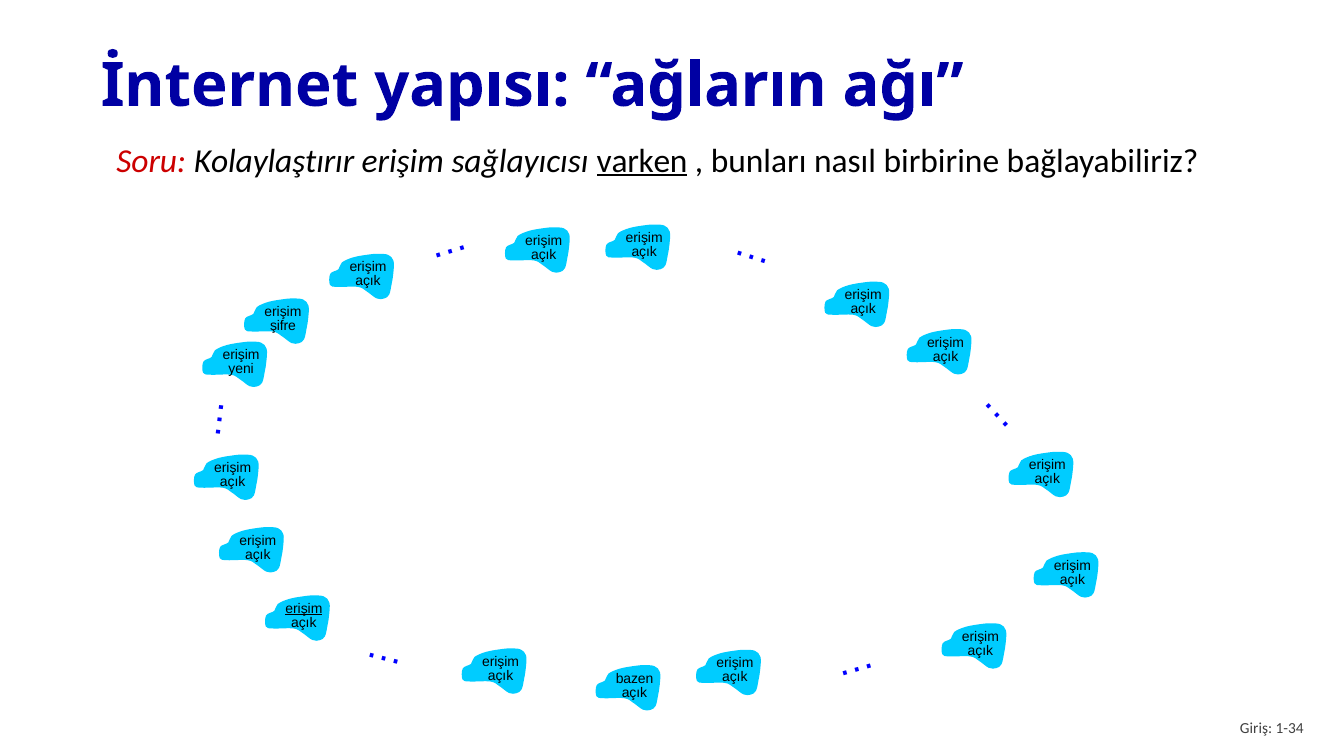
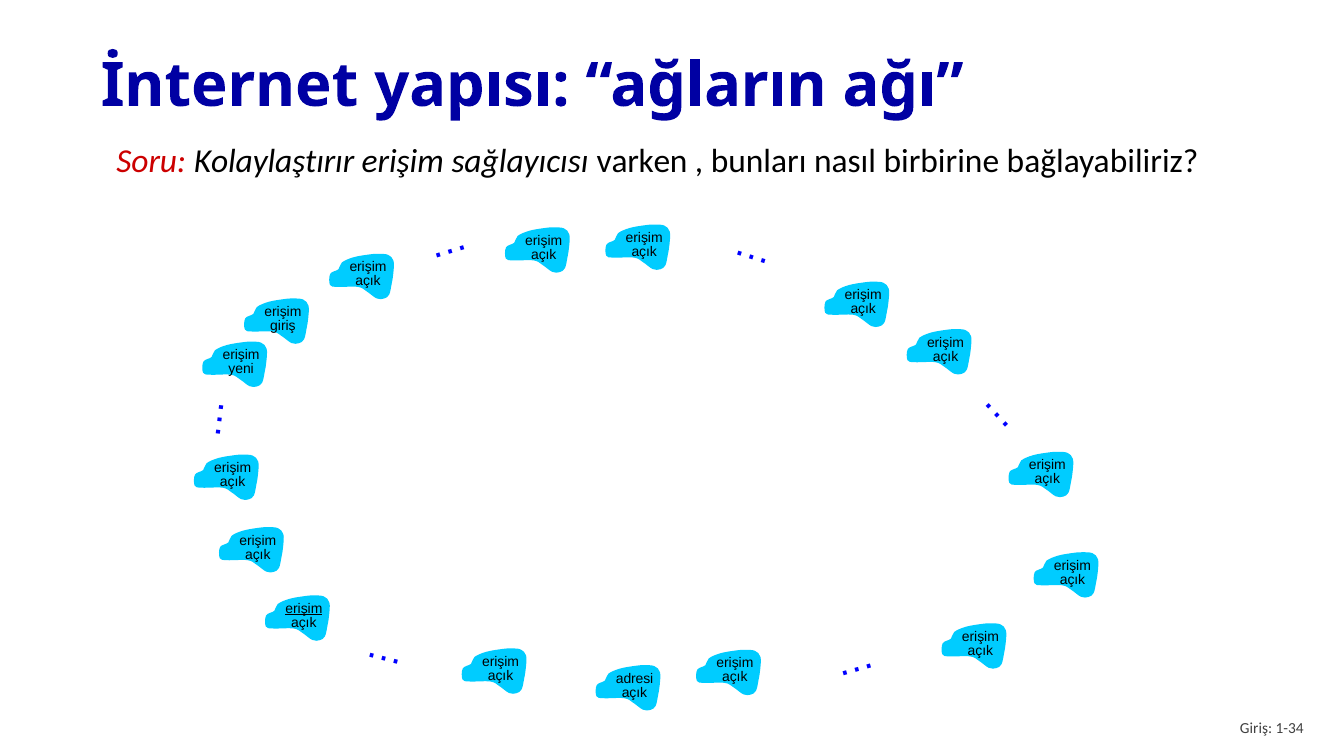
varken underline: present -> none
şifre at (283, 326): şifre -> giriş
bazen: bazen -> adresi
